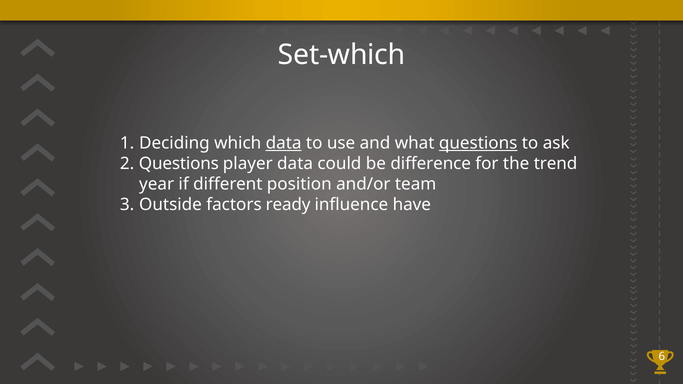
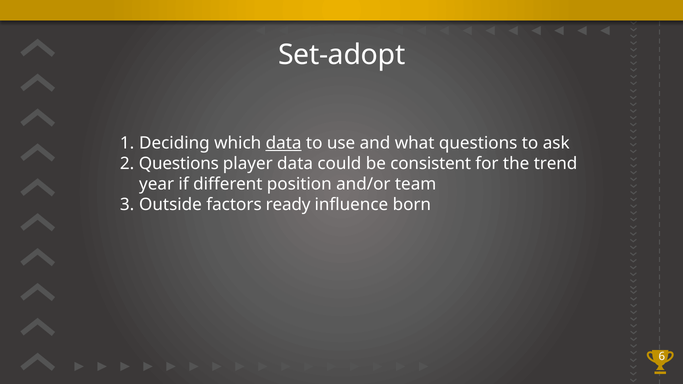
Set-which: Set-which -> Set-adopt
questions at (478, 143) underline: present -> none
difference: difference -> consistent
have: have -> born
